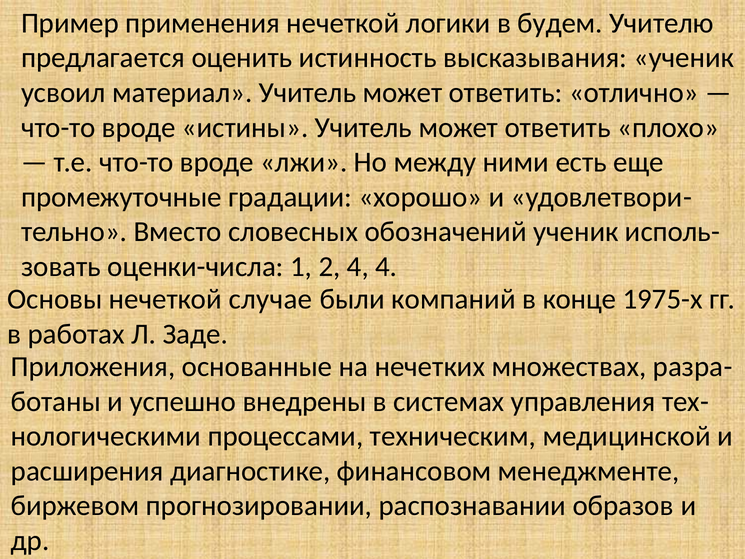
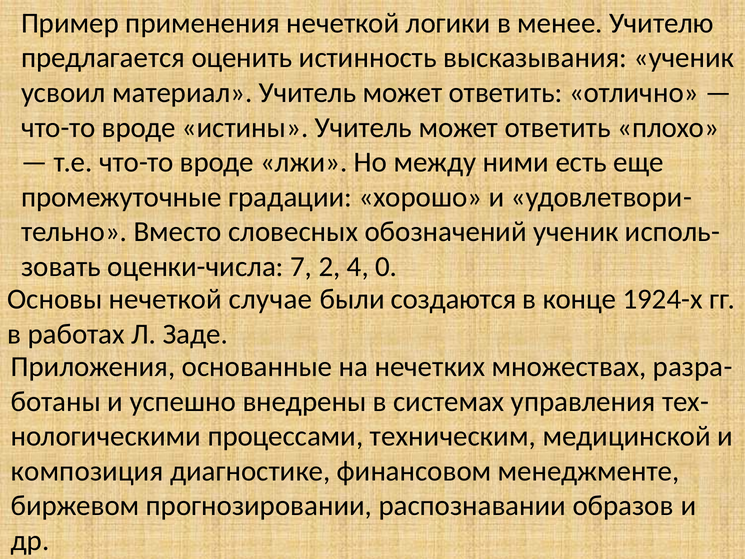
будем: будем -> менее
1: 1 -> 7
4 4: 4 -> 0
компаний: компаний -> создаются
1975-х: 1975-х -> 1924-х
расширения: расширения -> композиция
